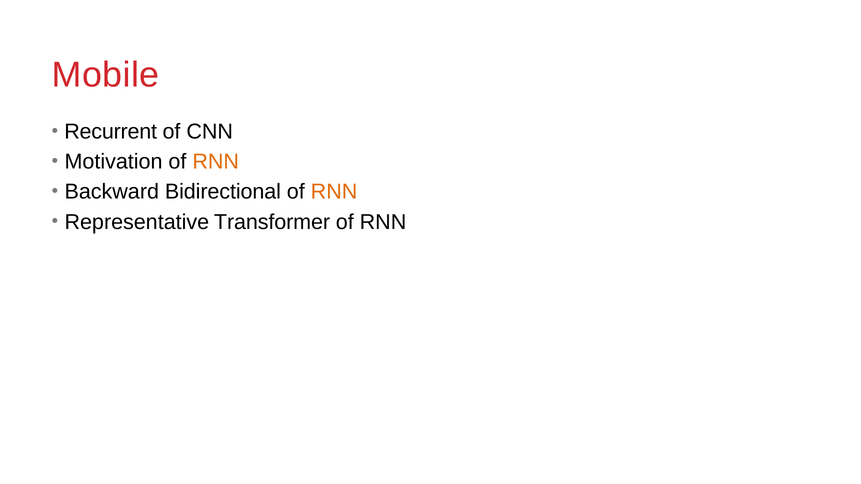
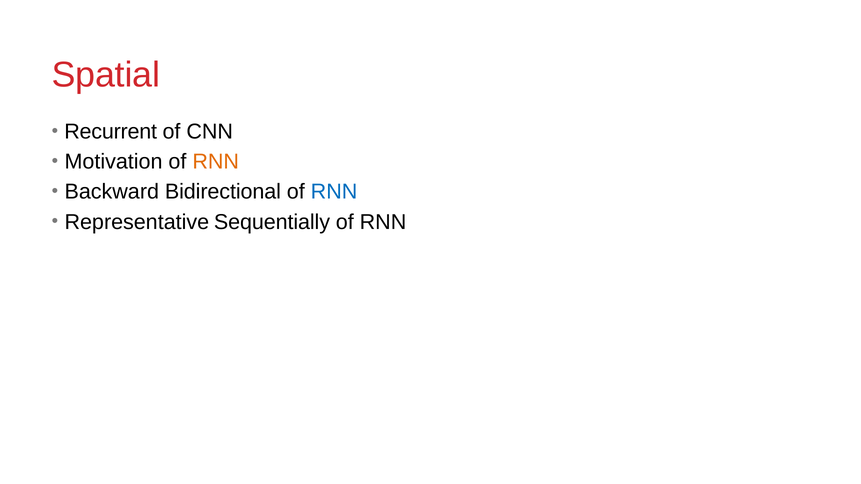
Mobile: Mobile -> Spatial
RNN at (334, 192) colour: orange -> blue
Transformer: Transformer -> Sequentially
